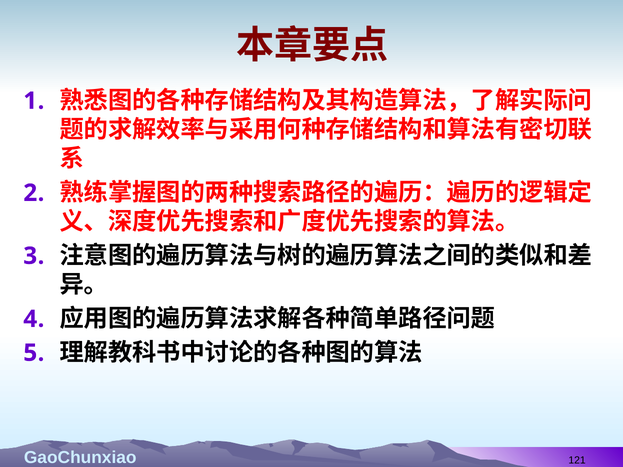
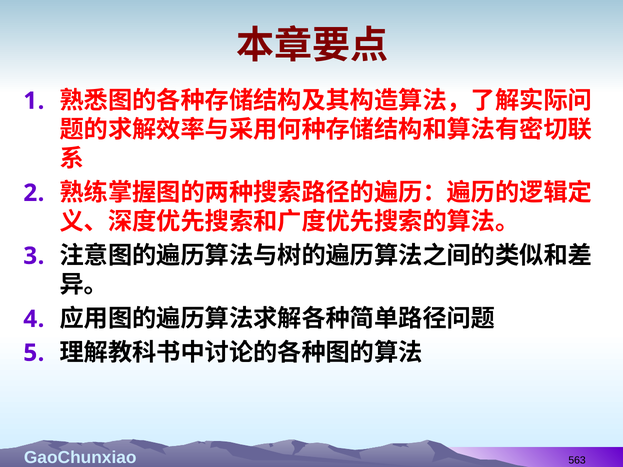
121: 121 -> 563
